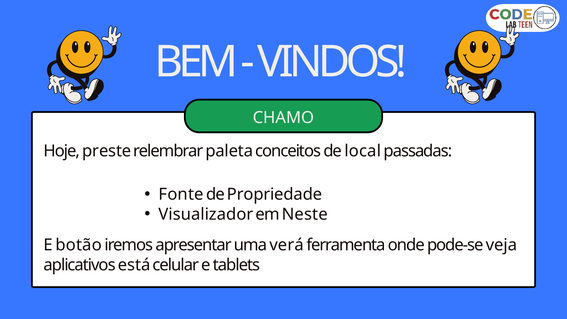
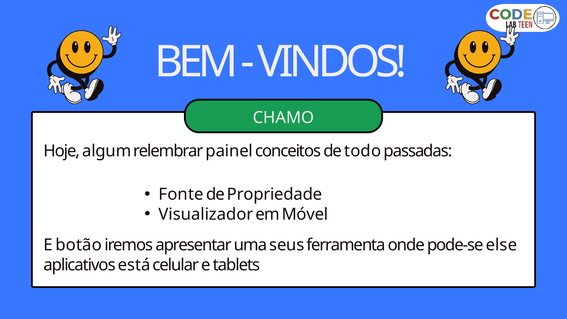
preste: preste -> algum
paleta: paleta -> painel
local: local -> todo
Neste: Neste -> Móvel
verá: verá -> seus
veja: veja -> else
